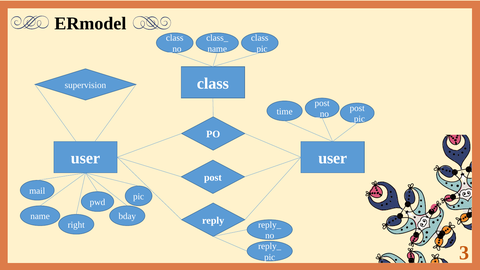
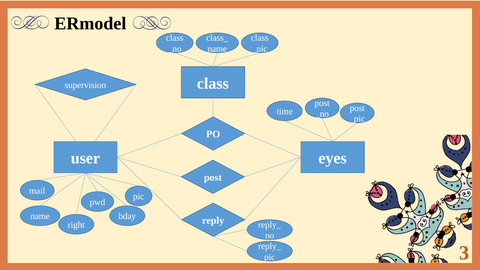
user user: user -> eyes
